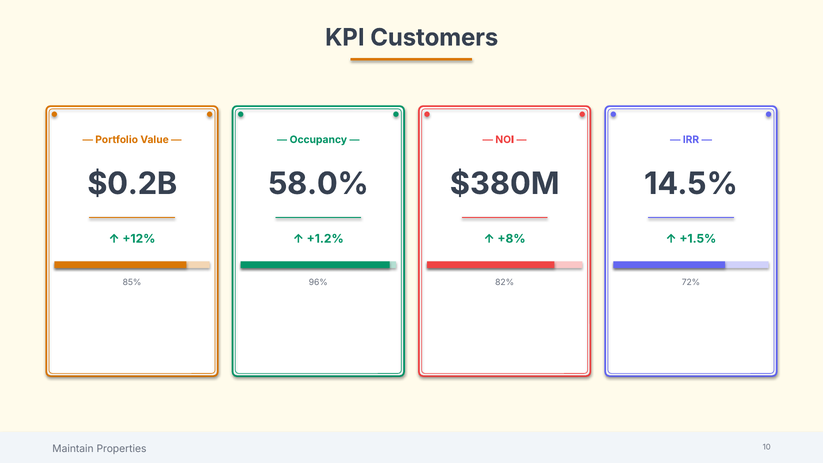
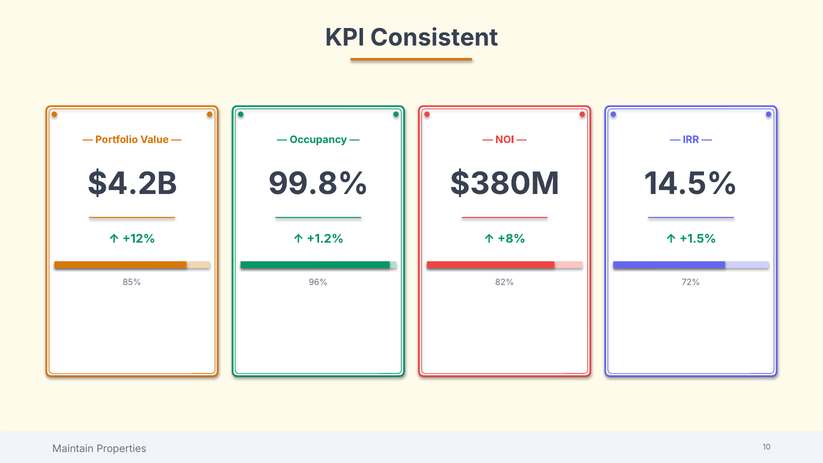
Customers: Customers -> Consistent
$0.2B: $0.2B -> $4.2B
58.0%: 58.0% -> 99.8%
